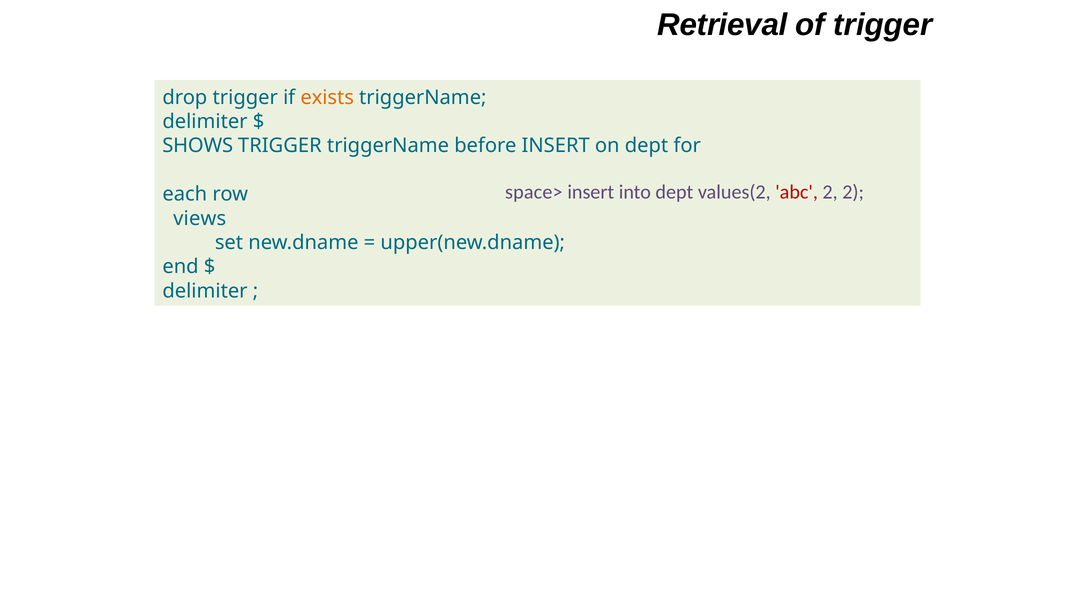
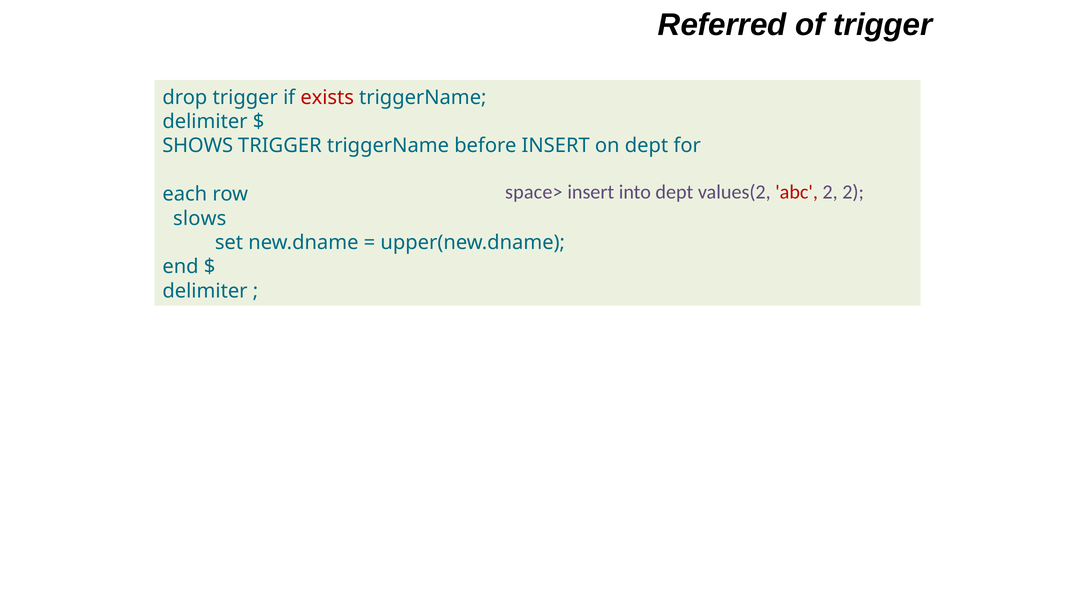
Retrieval: Retrieval -> Referred
exists colour: orange -> red
views: views -> slows
